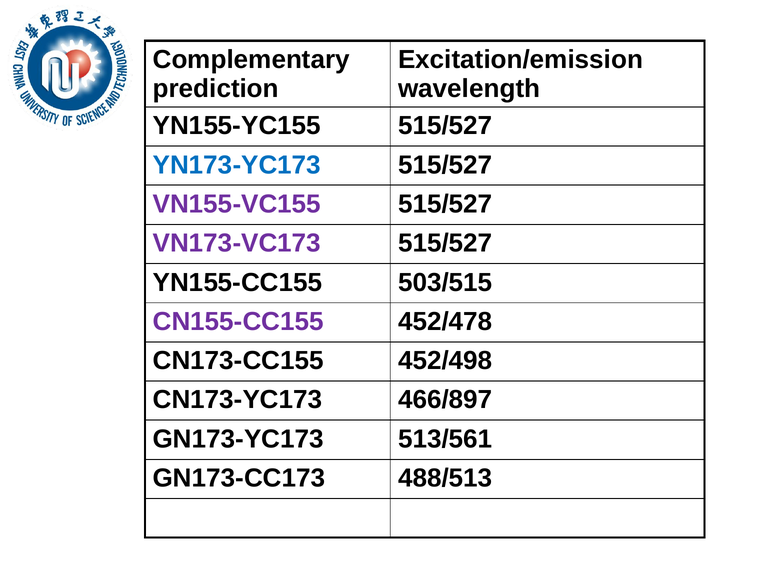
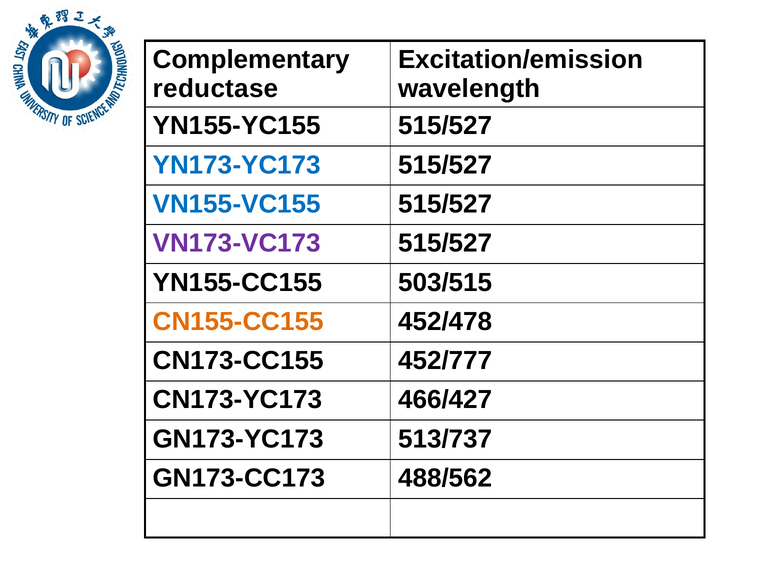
prediction: prediction -> reductase
VN155-VC155 colour: purple -> blue
CN155-CC155 colour: purple -> orange
452/498: 452/498 -> 452/777
466/897: 466/897 -> 466/427
513/561: 513/561 -> 513/737
488/513: 488/513 -> 488/562
